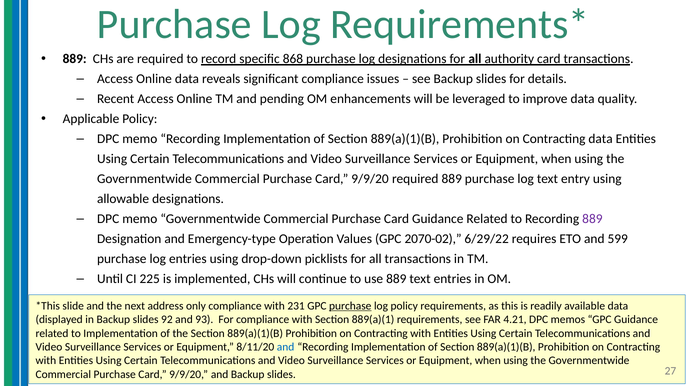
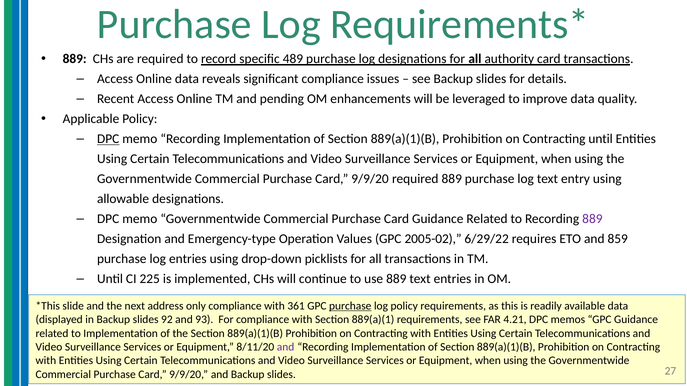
868: 868 -> 489
DPC at (108, 139) underline: none -> present
Contracting data: data -> until
2070-02: 2070-02 -> 2005-02
599: 599 -> 859
231: 231 -> 361
and at (286, 347) colour: blue -> purple
